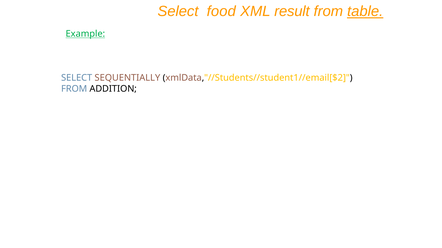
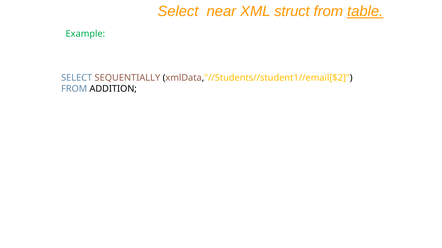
food: food -> near
result: result -> struct
Example underline: present -> none
